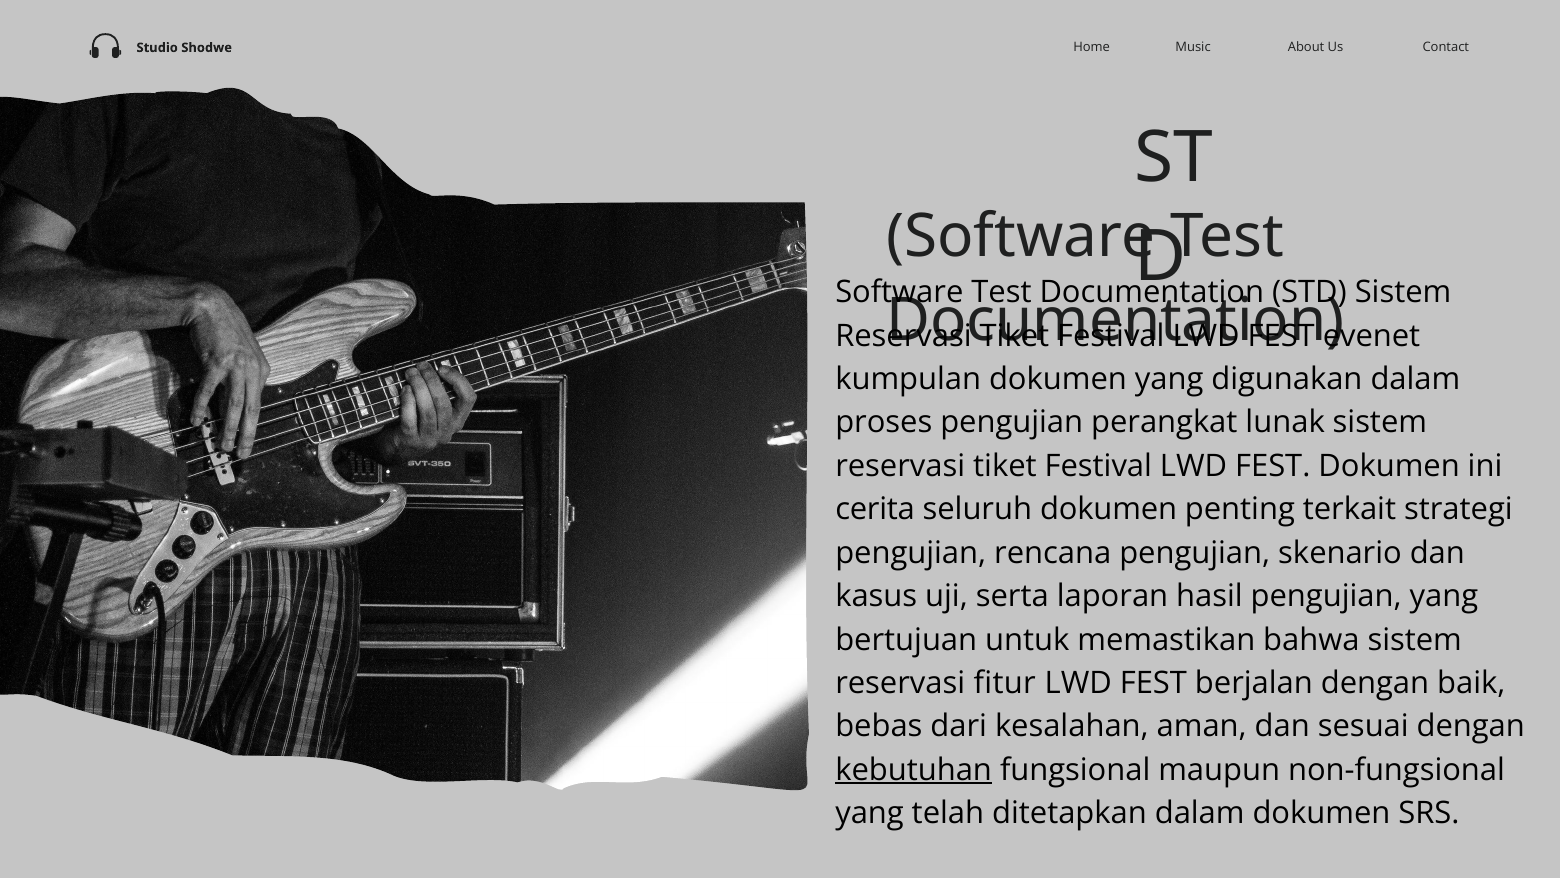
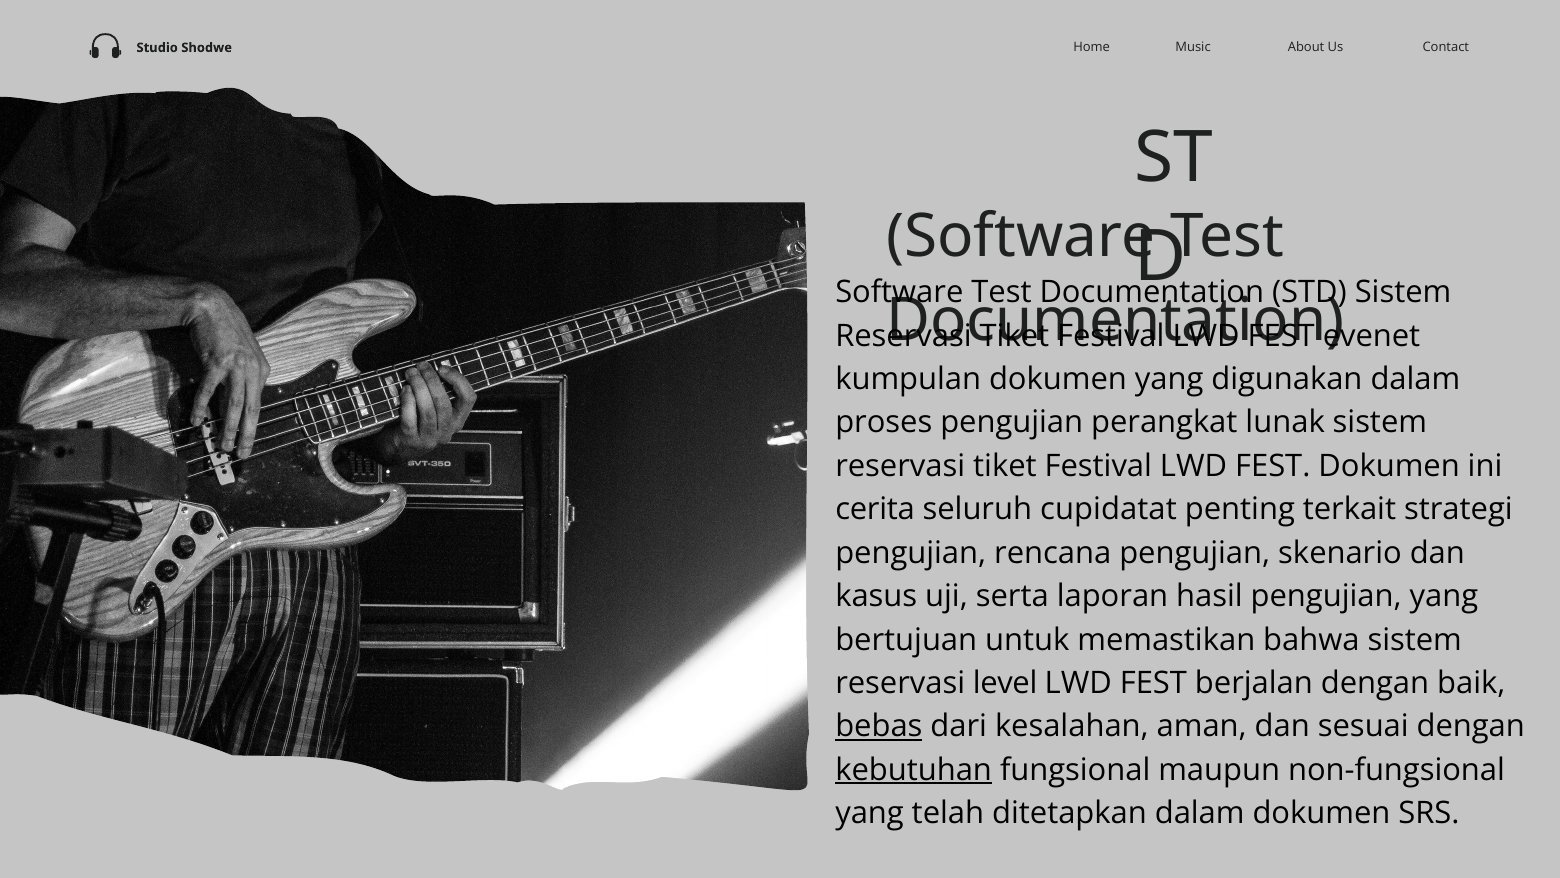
seluruh dokumen: dokumen -> cupidatat
fitur: fitur -> level
bebas underline: none -> present
